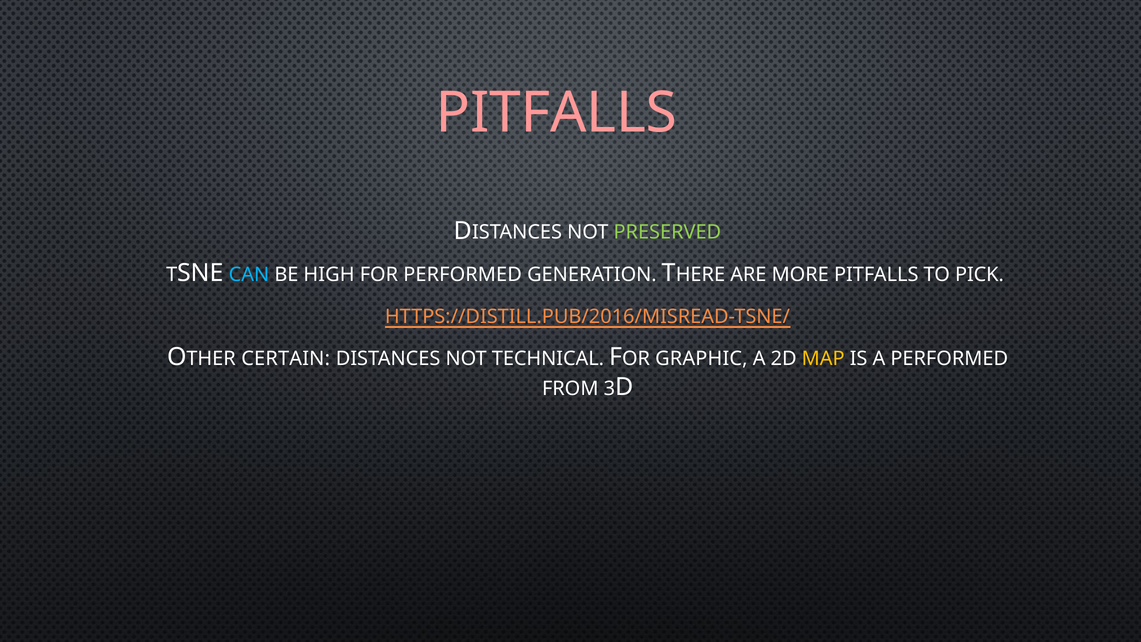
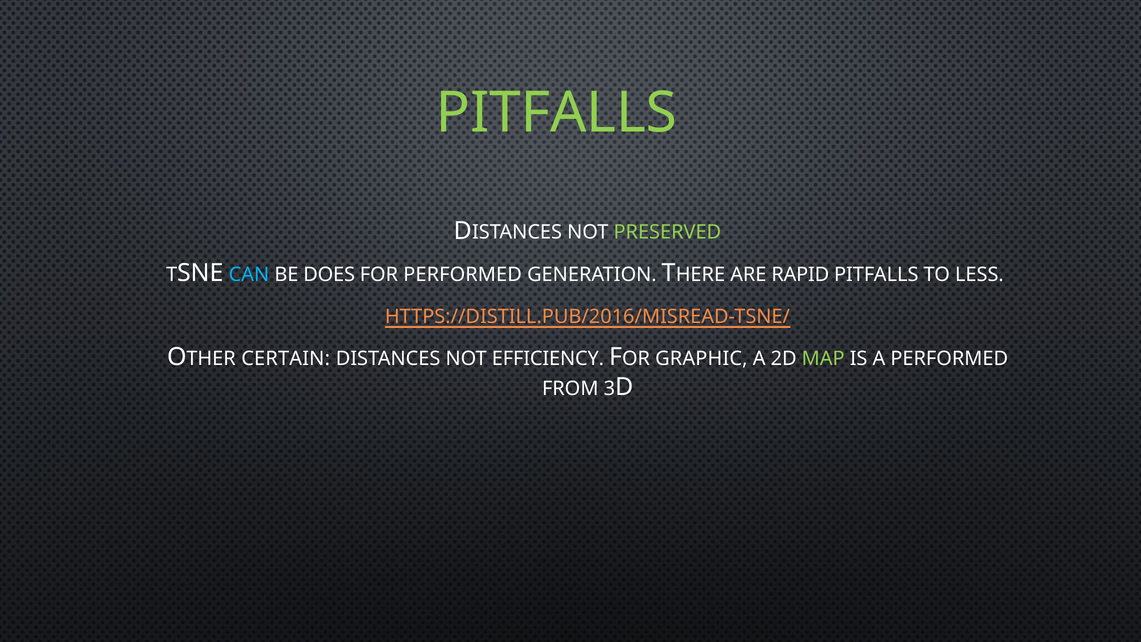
PITFALLS at (556, 113) colour: pink -> light green
HIGH: HIGH -> DOES
MORE: MORE -> RAPID
PICK: PICK -> LESS
TECHNICAL: TECHNICAL -> EFFICIENCY
MAP colour: yellow -> light green
